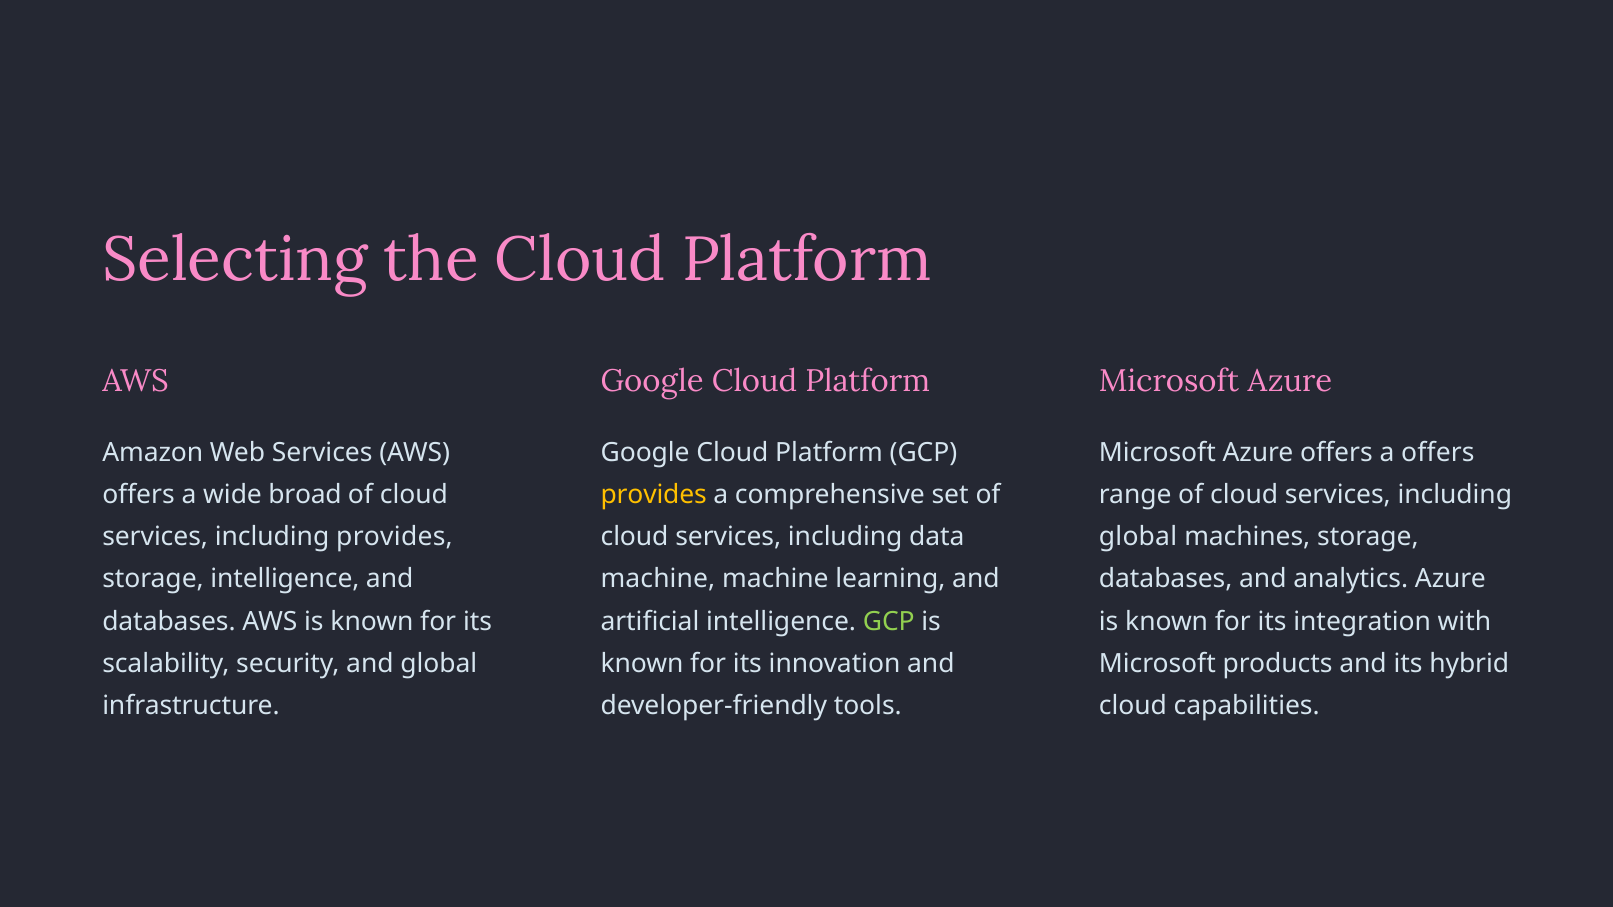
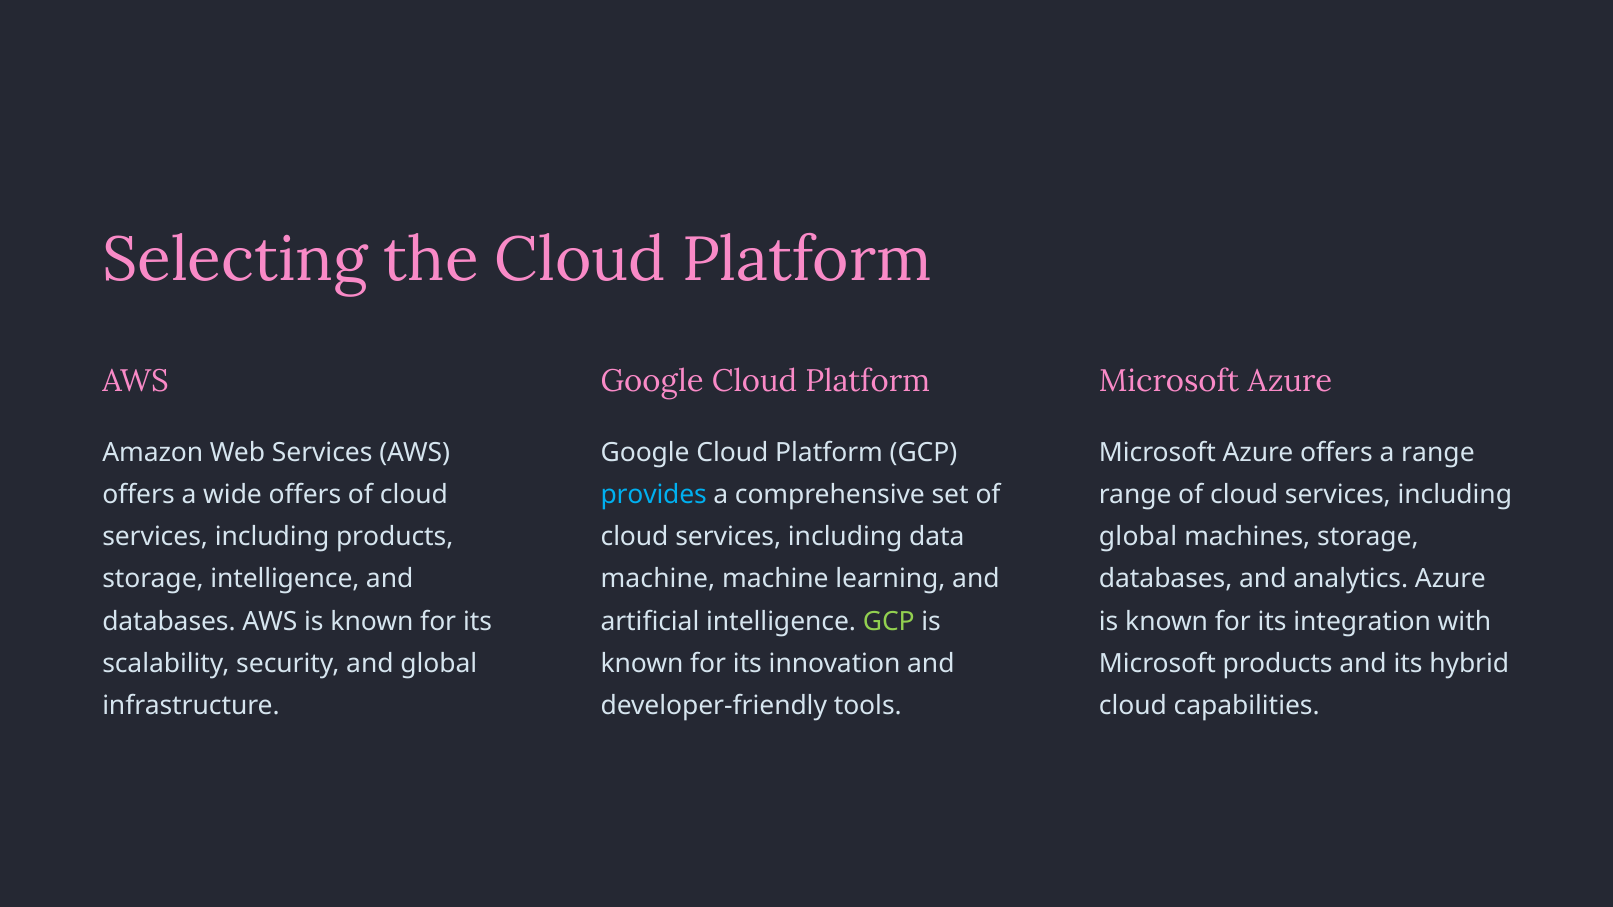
a offers: offers -> range
wide broad: broad -> offers
provides at (654, 495) colour: yellow -> light blue
including provides: provides -> products
